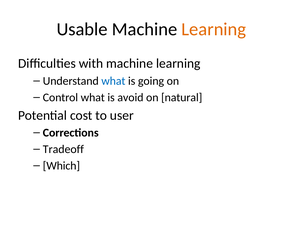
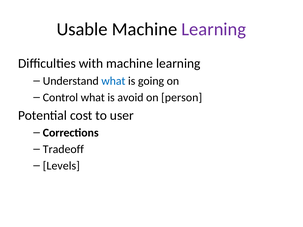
Learning at (214, 29) colour: orange -> purple
natural: natural -> person
Which: Which -> Levels
